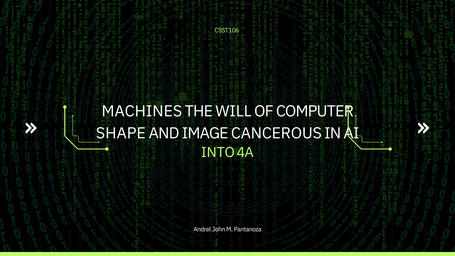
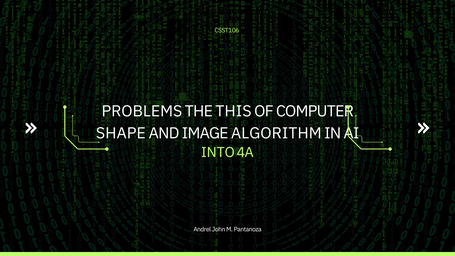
MACHINES: MACHINES -> PROBLEMS
WILL: WILL -> THIS
CANCEROUS: CANCEROUS -> ALGORITHM
